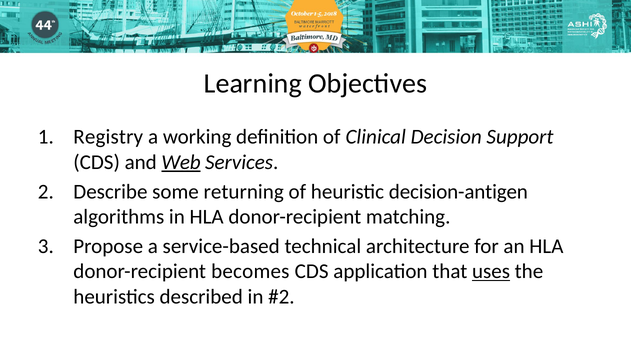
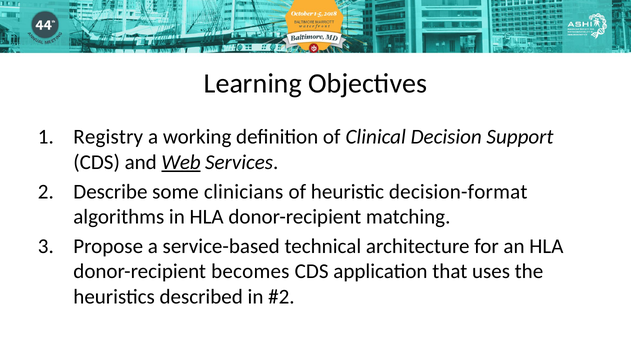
returning: returning -> clinicians
decision-antigen: decision-antigen -> decision-format
uses underline: present -> none
